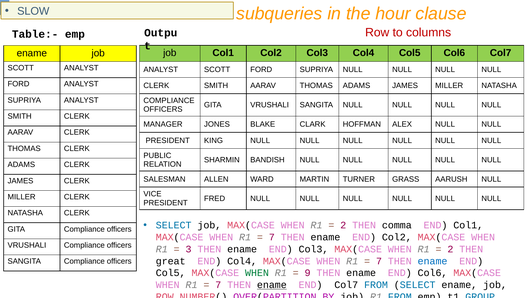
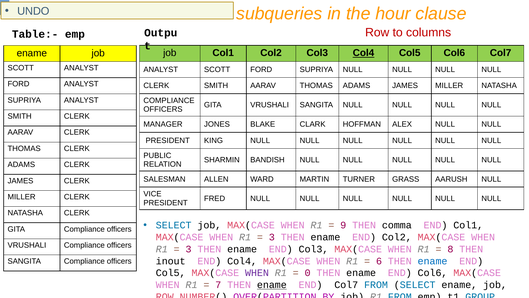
SLOW: SLOW -> UNDO
Col4 at (364, 53) underline: none -> present
2 at (343, 225): 2 -> 9
7 at (272, 237): 7 -> 3
2 at (450, 249): 2 -> 8
great: great -> inout
7 at (379, 261): 7 -> 6
WHEN at (257, 273) colour: green -> purple
9: 9 -> 0
